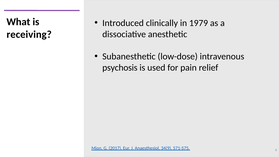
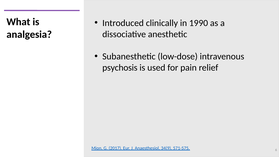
1979: 1979 -> 1990
receiving: receiving -> analgesia
